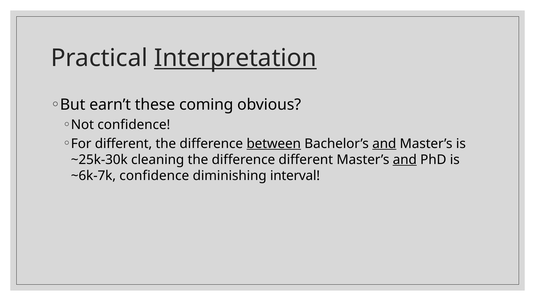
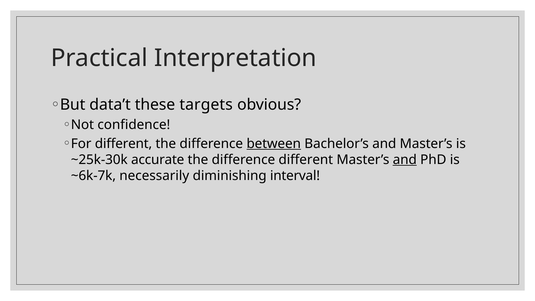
Interpretation underline: present -> none
earn’t: earn’t -> data’t
coming: coming -> targets
and at (384, 144) underline: present -> none
cleaning: cleaning -> accurate
~6k-7k confidence: confidence -> necessarily
